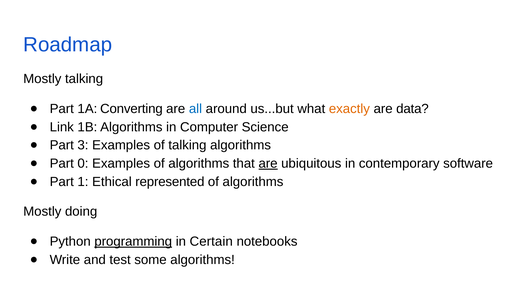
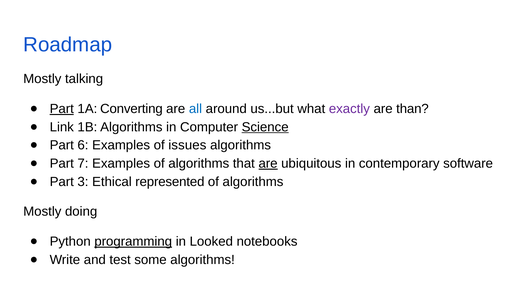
Part at (62, 109) underline: none -> present
exactly colour: orange -> purple
data: data -> than
Science underline: none -> present
3: 3 -> 6
of talking: talking -> issues
0: 0 -> 7
1: 1 -> 3
Certain: Certain -> Looked
